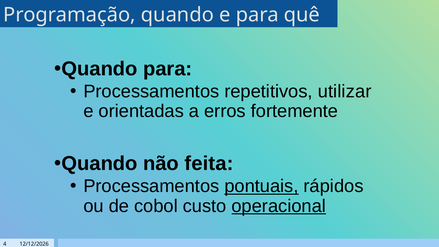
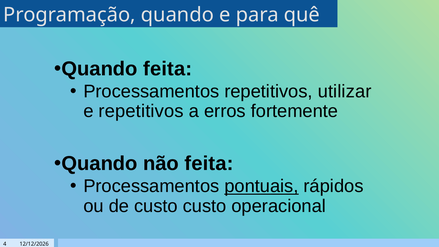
Quando para: para -> feita
e orientadas: orientadas -> repetitivos
de cobol: cobol -> custo
operacional underline: present -> none
